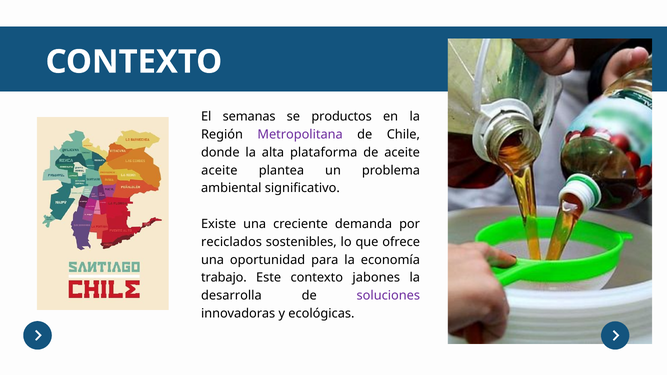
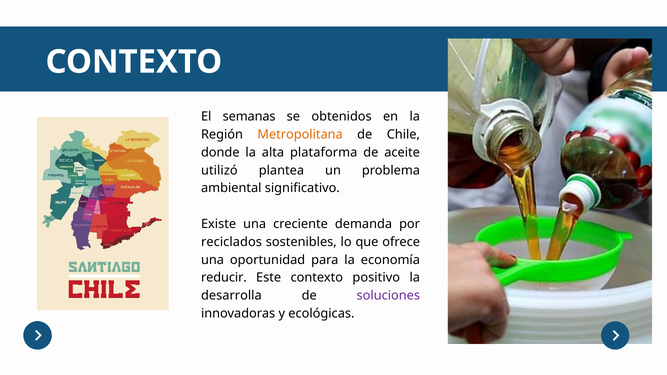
productos: productos -> obtenidos
Metropolitana colour: purple -> orange
aceite at (219, 170): aceite -> utilizó
trabajo: trabajo -> reducir
jabones: jabones -> positivo
